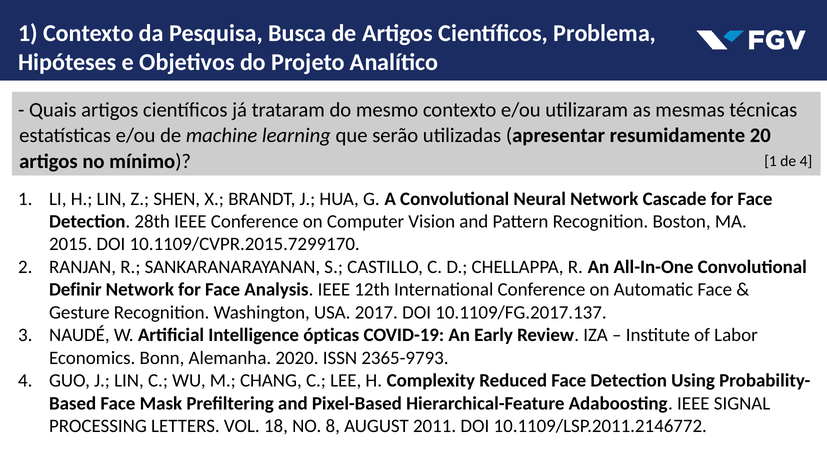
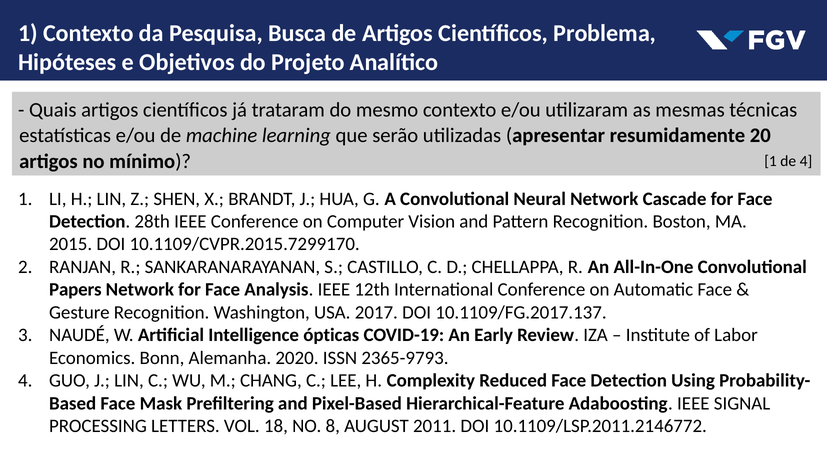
Definir: Definir -> Papers
